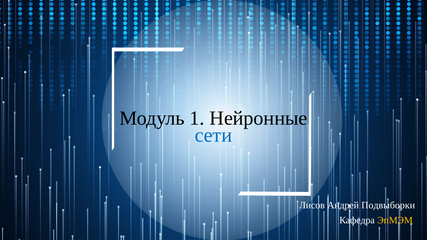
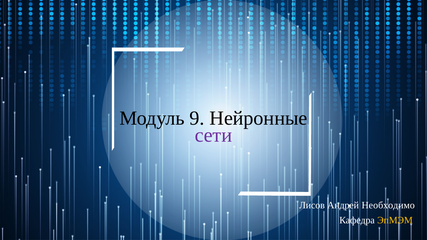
1: 1 -> 9
сети colour: blue -> purple
Подвыборки: Подвыборки -> Необходимо
